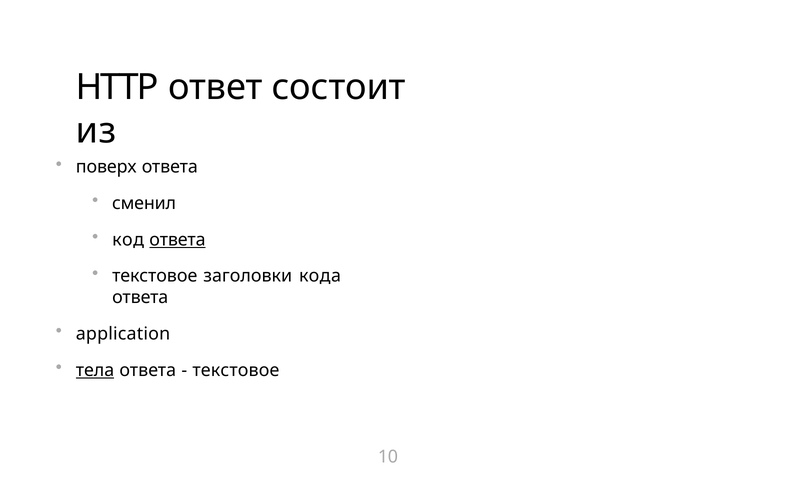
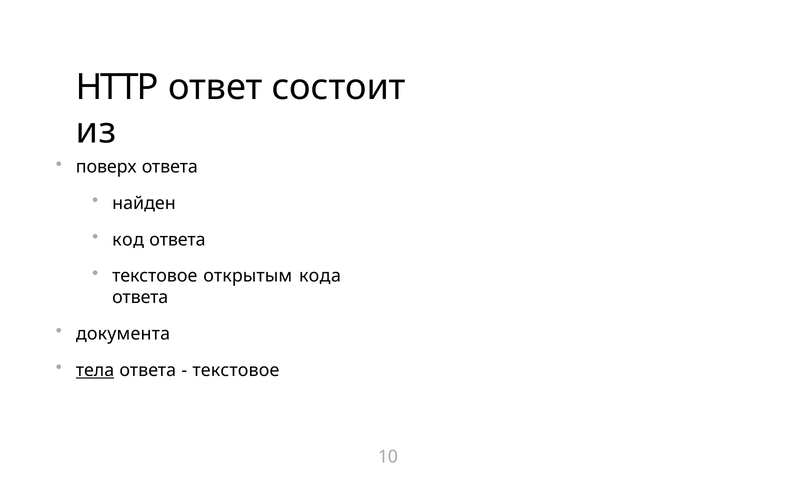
сменил: сменил -> найден
ответа at (177, 240) underline: present -> none
заголовки: заголовки -> открытым
application: application -> документа
